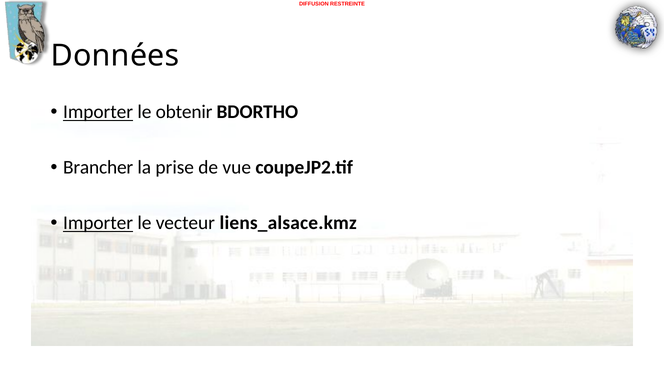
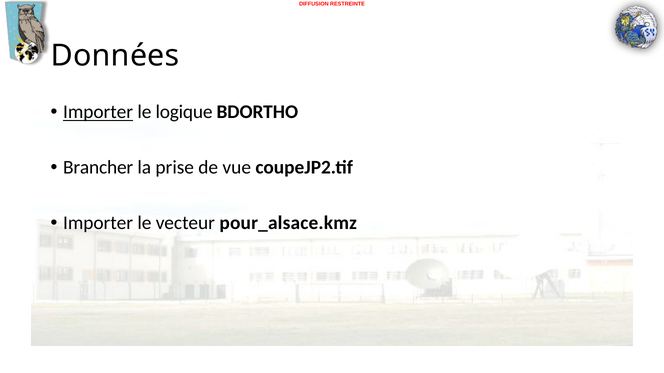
obtenir: obtenir -> logique
Importer at (98, 223) underline: present -> none
liens_alsace.kmz: liens_alsace.kmz -> pour_alsace.kmz
